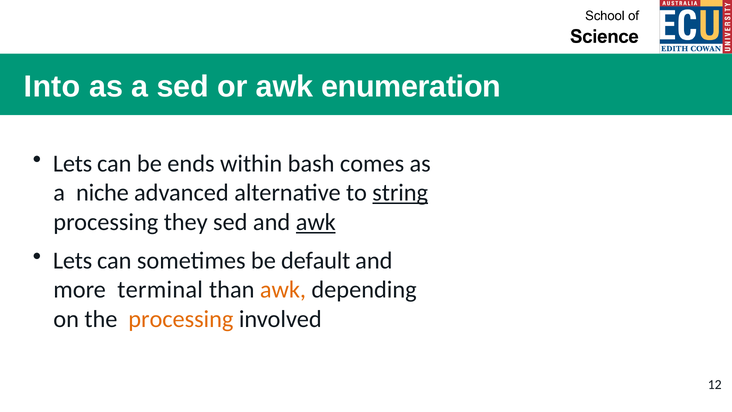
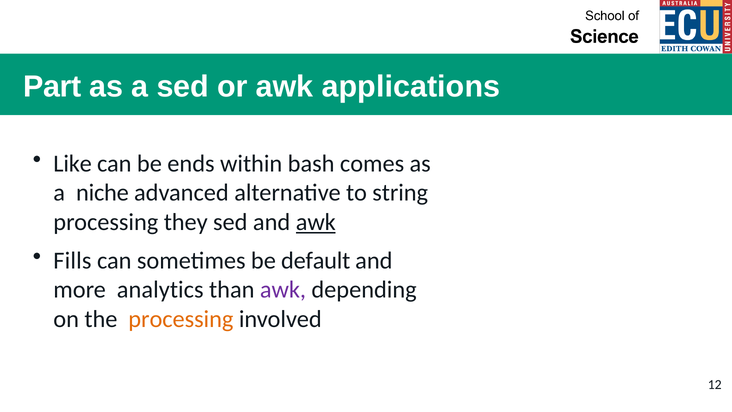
Into: Into -> Part
enumeration: enumeration -> applications
Lets at (73, 163): Lets -> Like
string underline: present -> none
Lets at (73, 260): Lets -> Fills
terminal: terminal -> analytics
awk at (283, 290) colour: orange -> purple
